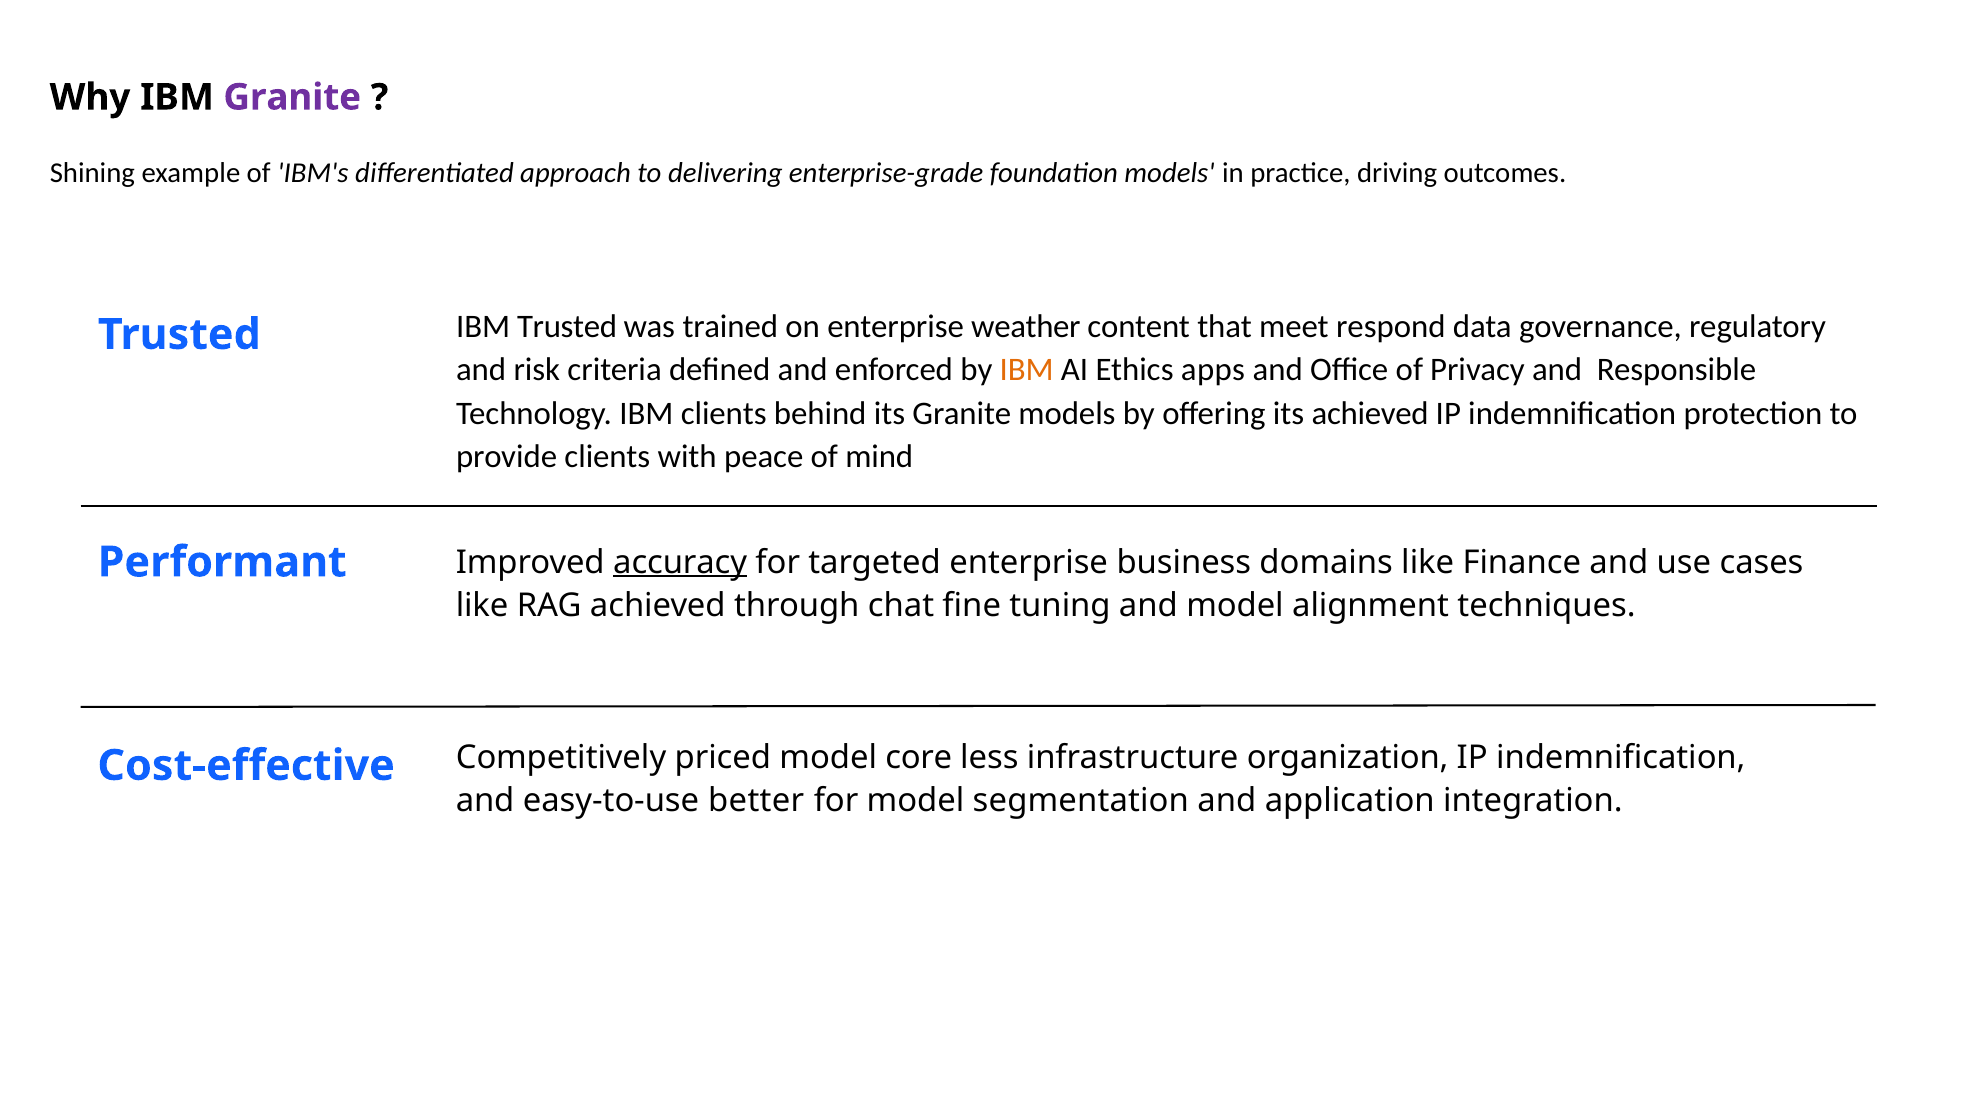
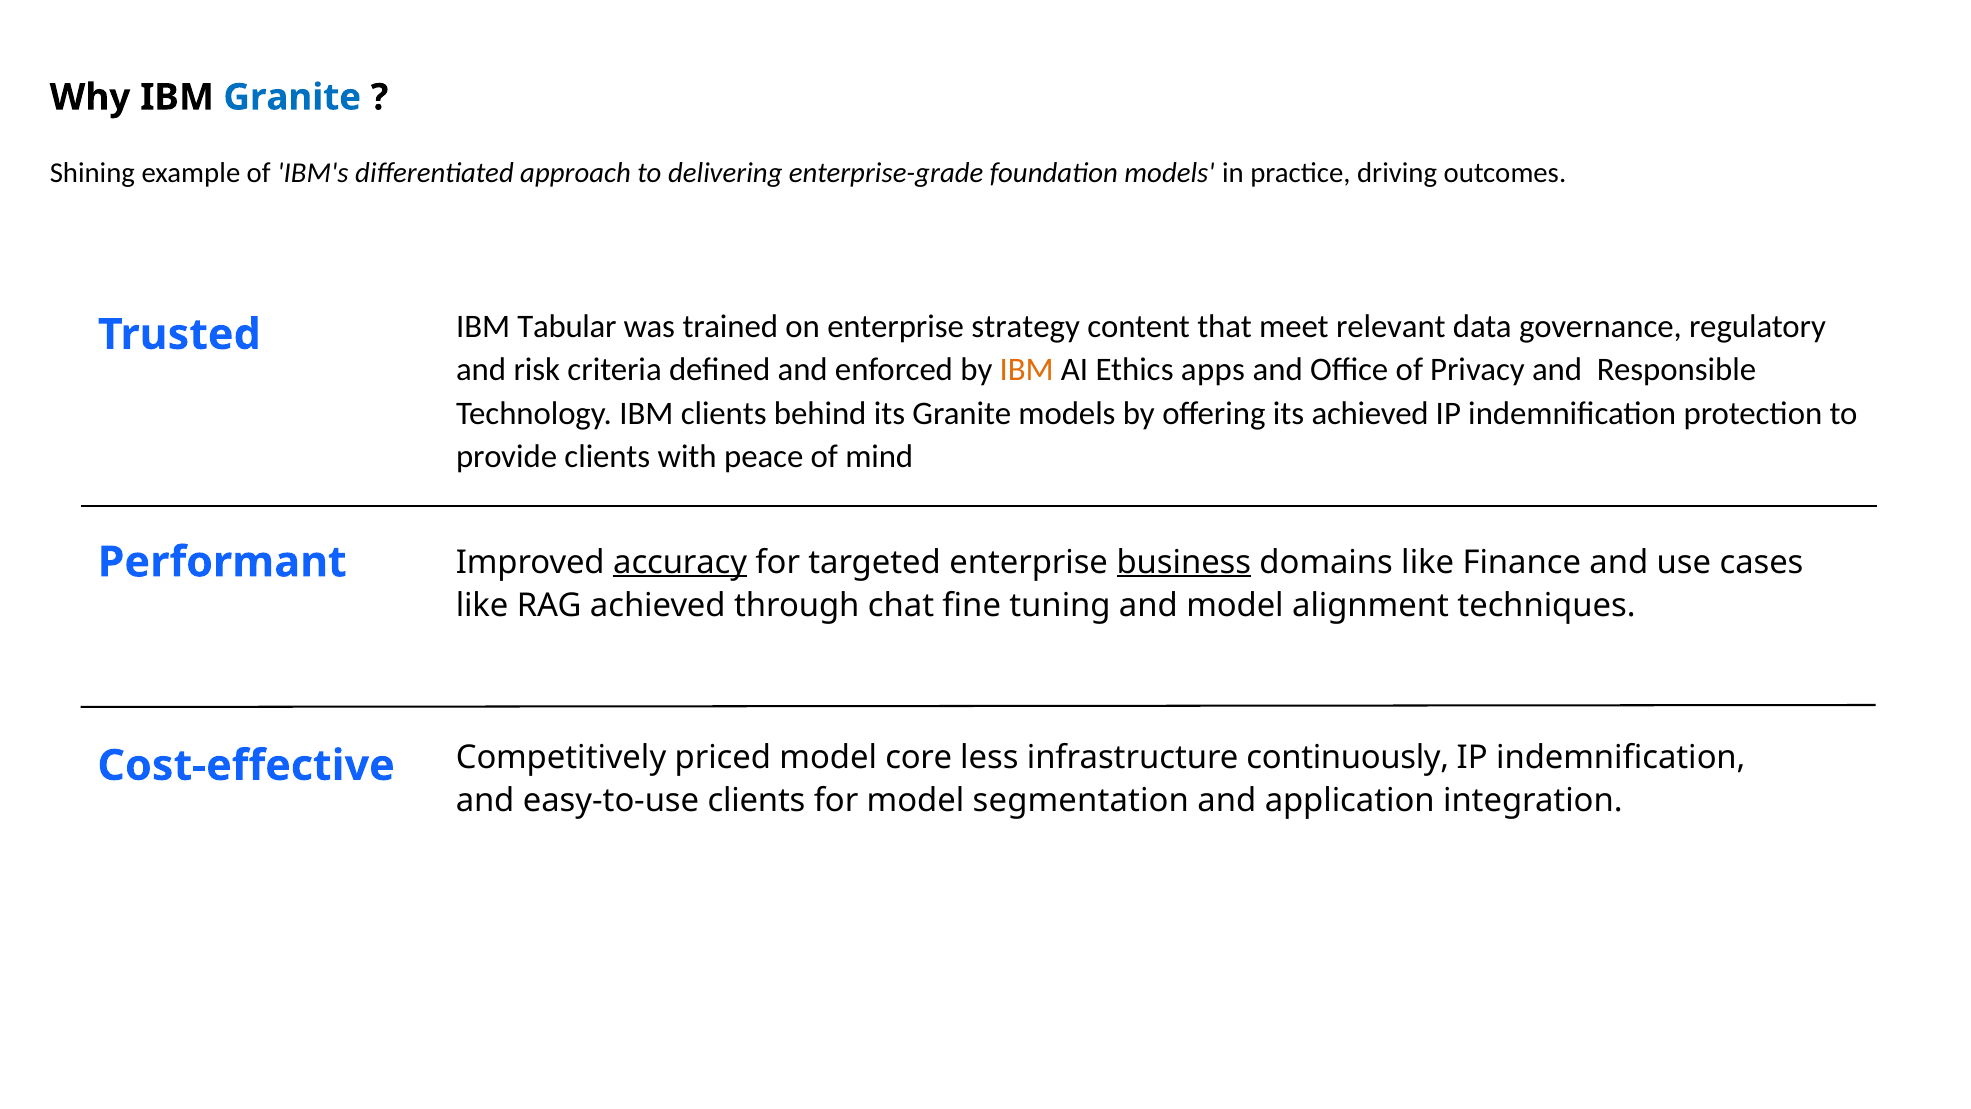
Granite at (292, 97) colour: purple -> blue
IBM Trusted: Trusted -> Tabular
weather: weather -> strategy
respond: respond -> relevant
business underline: none -> present
organization: organization -> continuously
easy-to-use better: better -> clients
